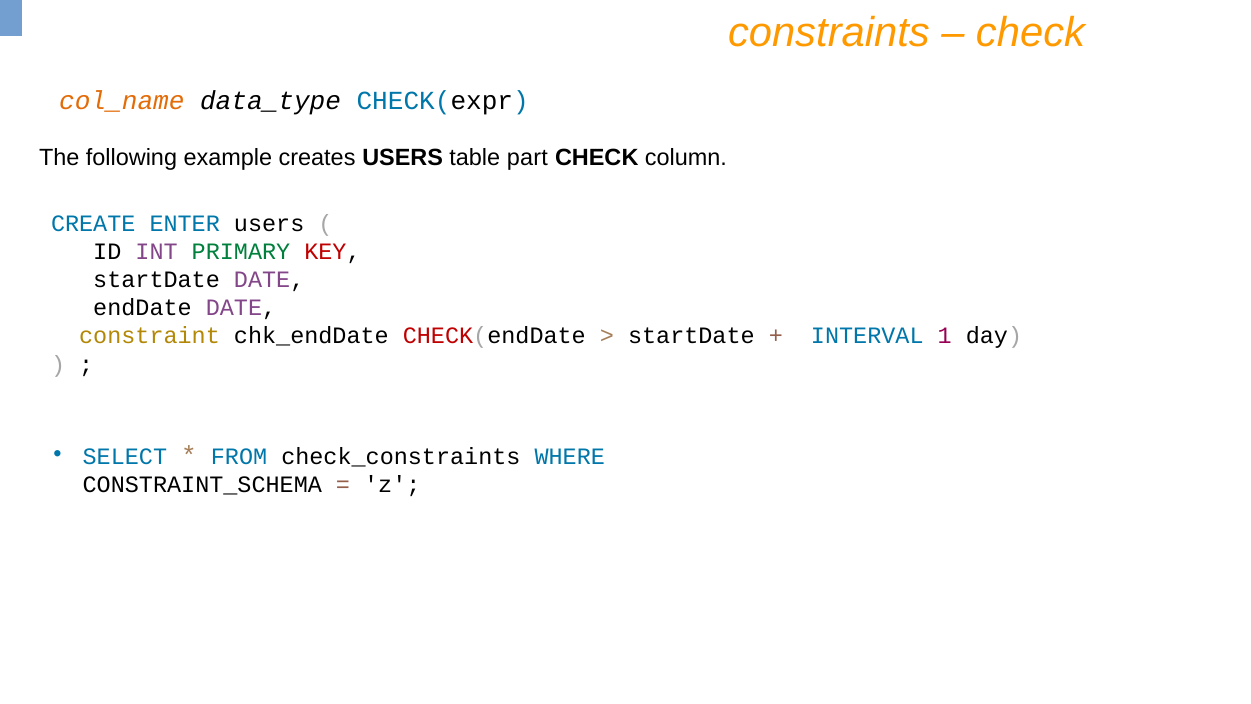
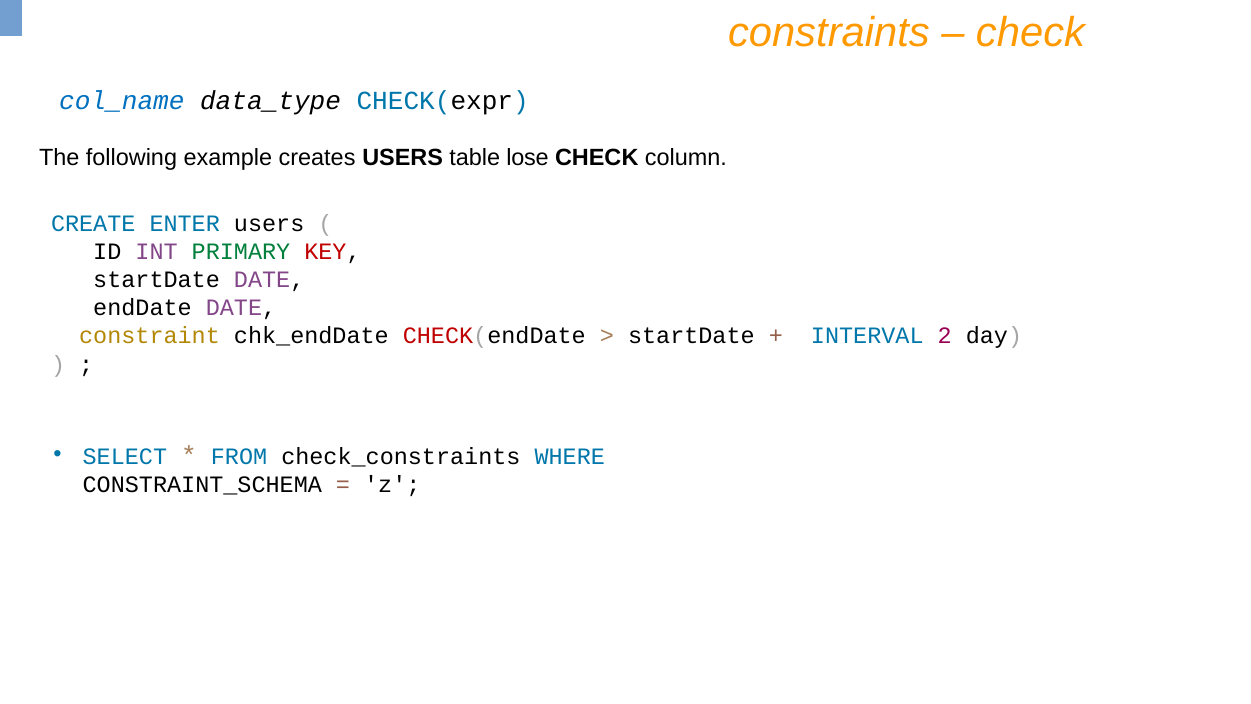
col_name colour: orange -> blue
part: part -> lose
1: 1 -> 2
